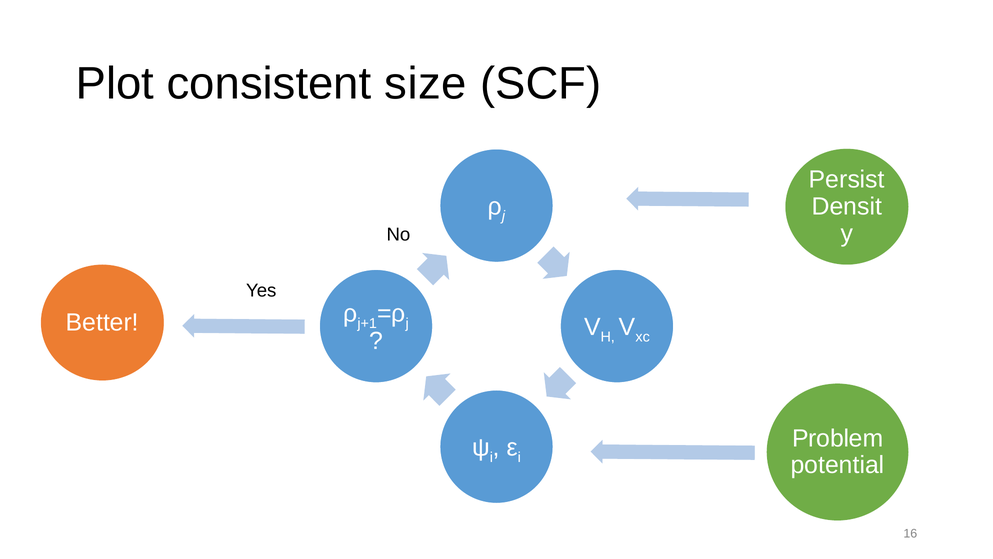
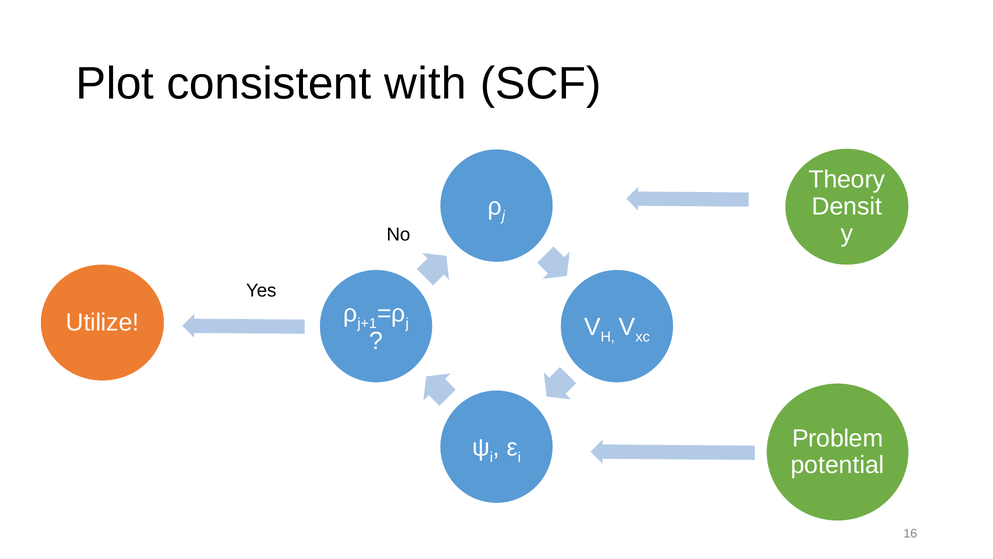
size: size -> with
Persist: Persist -> Theory
Better: Better -> Utilize
